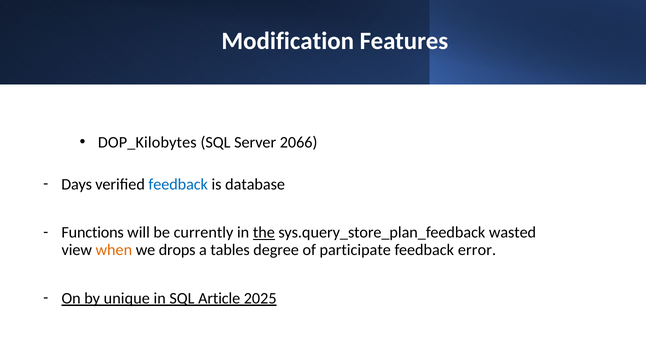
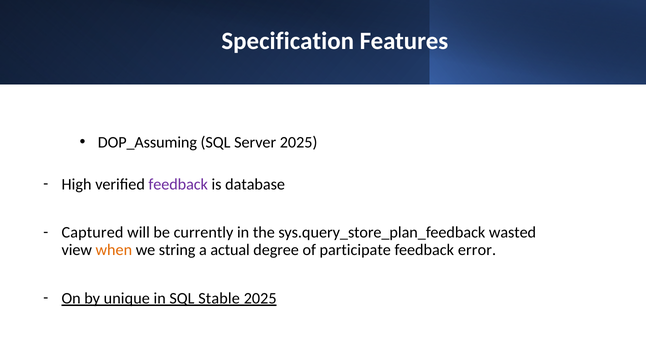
Modification: Modification -> Specification
DOP_Kilobytes: DOP_Kilobytes -> DOP_Assuming
Server 2066: 2066 -> 2025
Days: Days -> High
feedback at (178, 184) colour: blue -> purple
Functions: Functions -> Captured
the underline: present -> none
drops: drops -> string
tables: tables -> actual
Article: Article -> Stable
